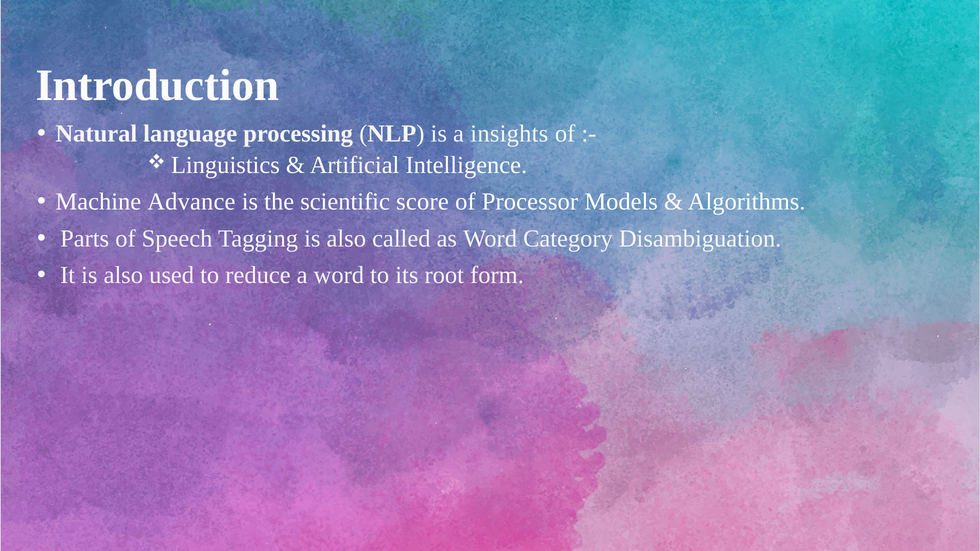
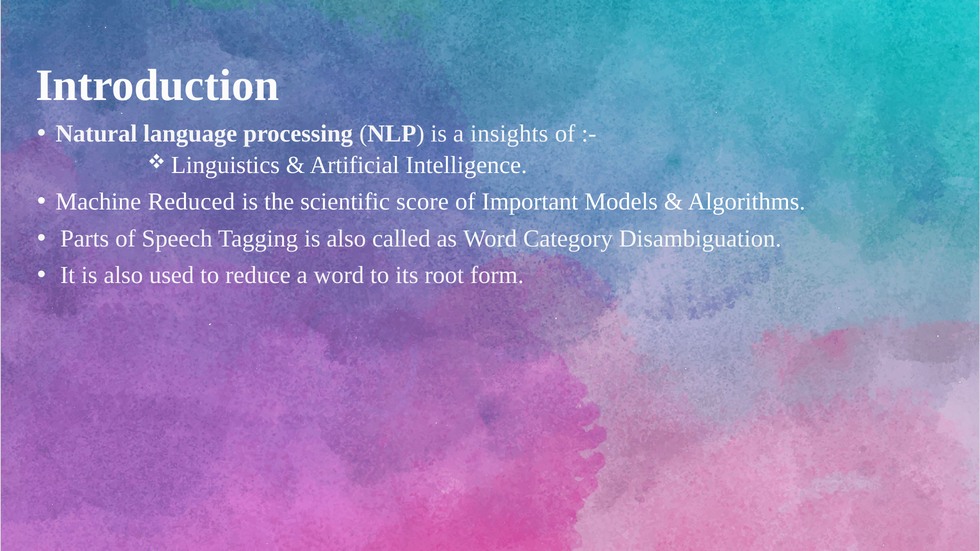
Advance: Advance -> Reduced
Processor: Processor -> Important
